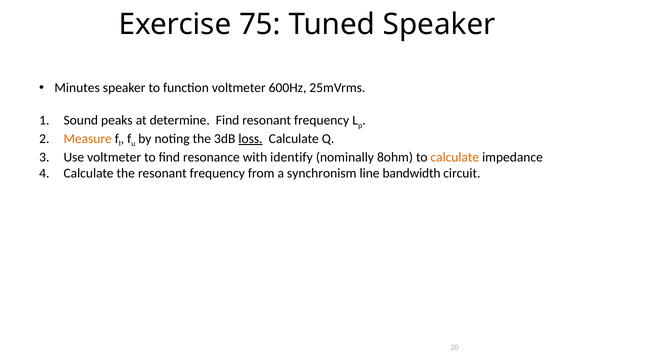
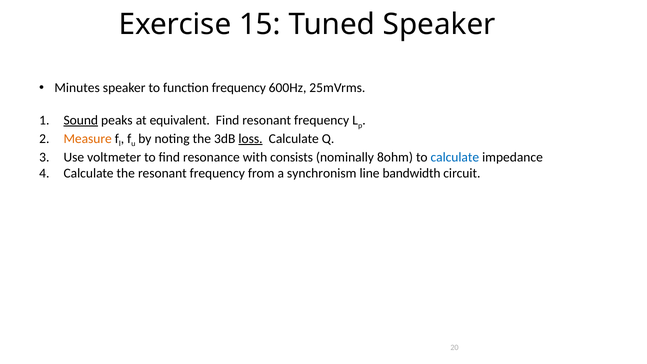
75: 75 -> 15
function voltmeter: voltmeter -> frequency
Sound underline: none -> present
determine: determine -> equivalent
identify: identify -> consists
calculate at (455, 157) colour: orange -> blue
